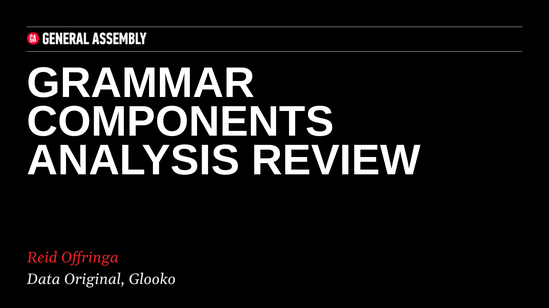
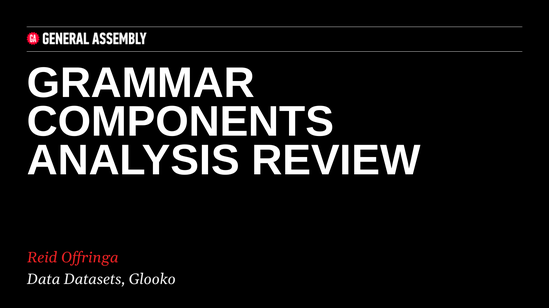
Original: Original -> Datasets
